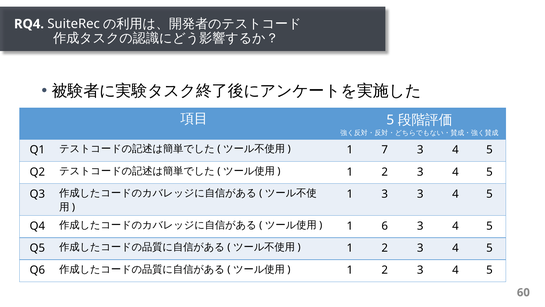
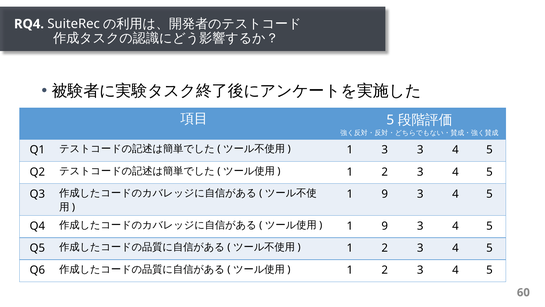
1 7: 7 -> 3
3 at (385, 194): 3 -> 9
6 at (385, 226): 6 -> 9
